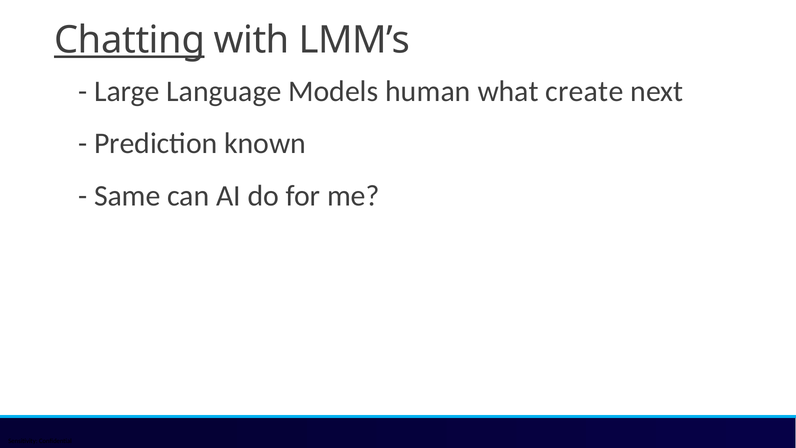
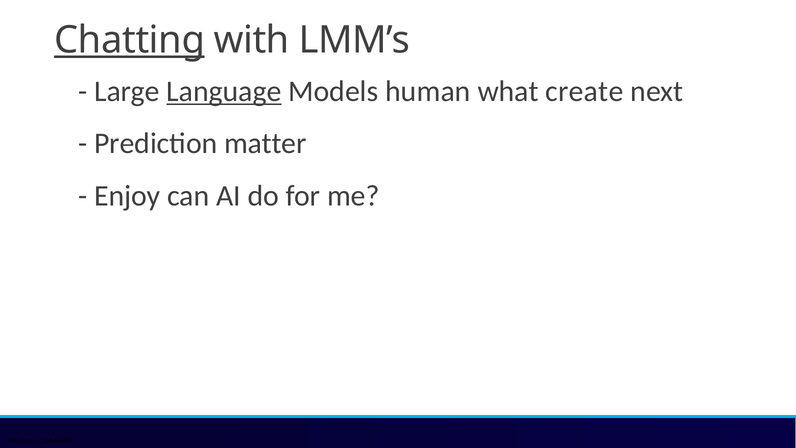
Language underline: none -> present
known: known -> matter
Same: Same -> Enjoy
